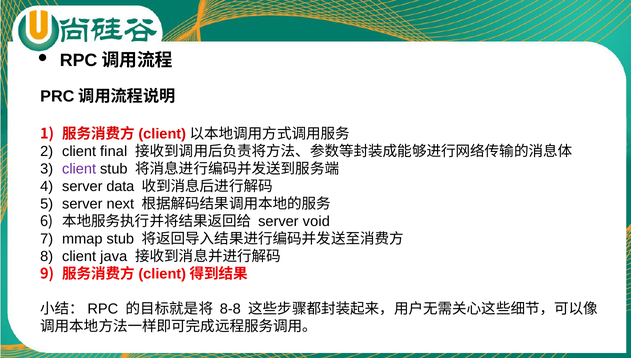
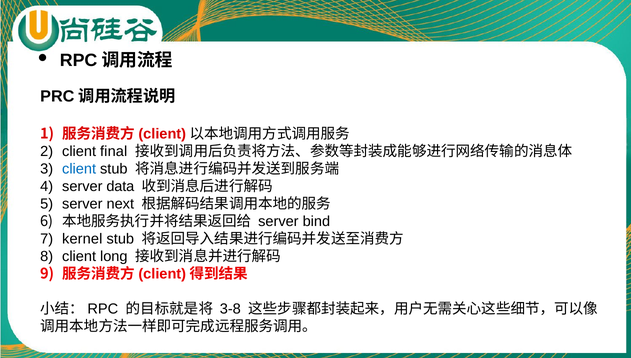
client at (79, 169) colour: purple -> blue
void: void -> bind
mmap: mmap -> kernel
java: java -> long
8-8: 8-8 -> 3-8
